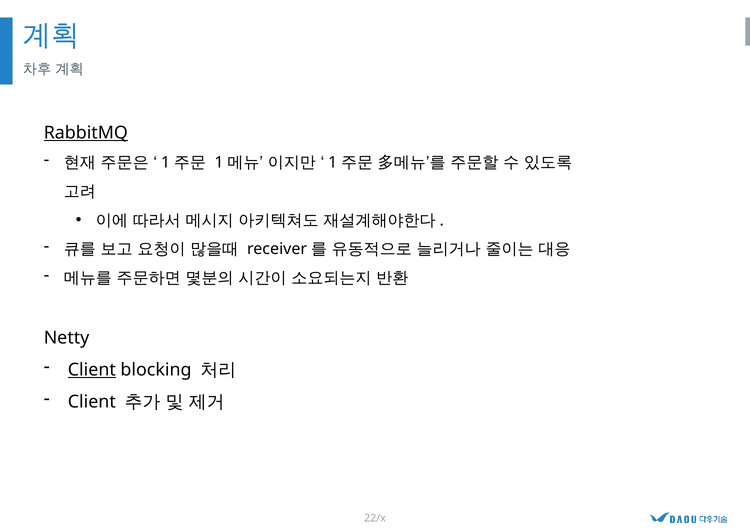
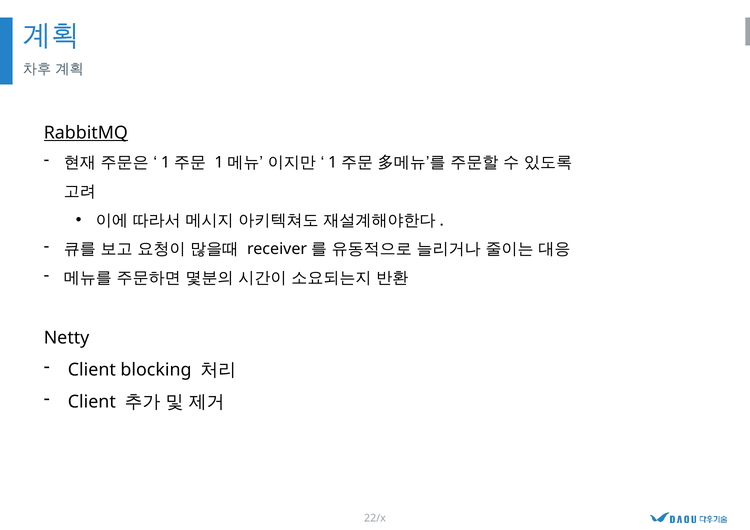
Client at (92, 370) underline: present -> none
